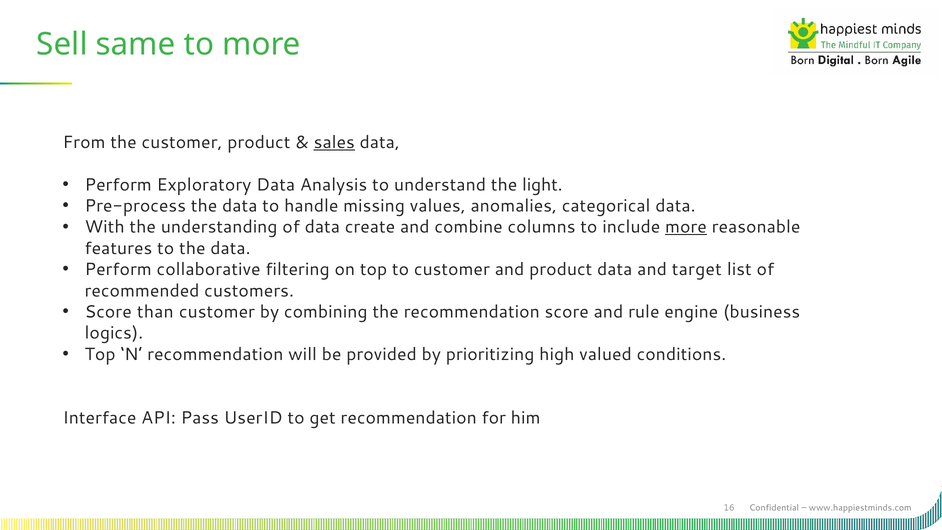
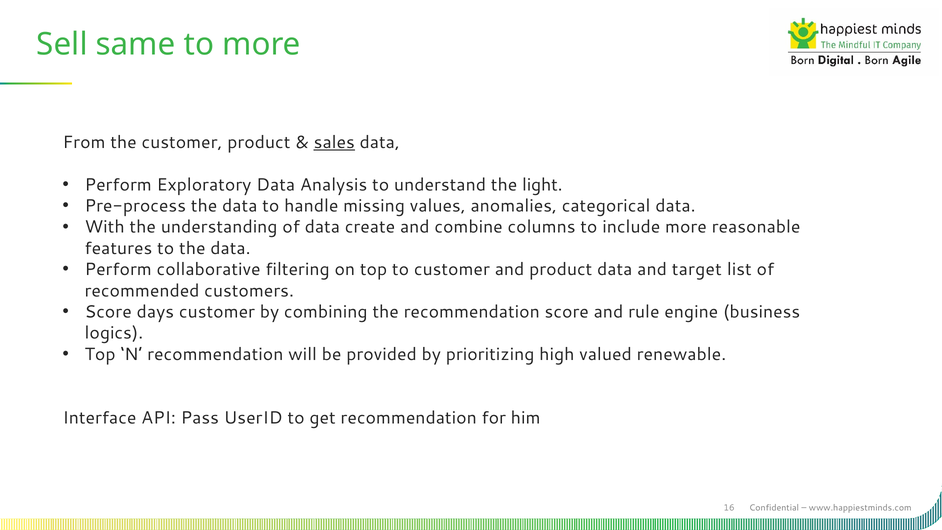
more at (686, 227) underline: present -> none
than: than -> days
conditions: conditions -> renewable
